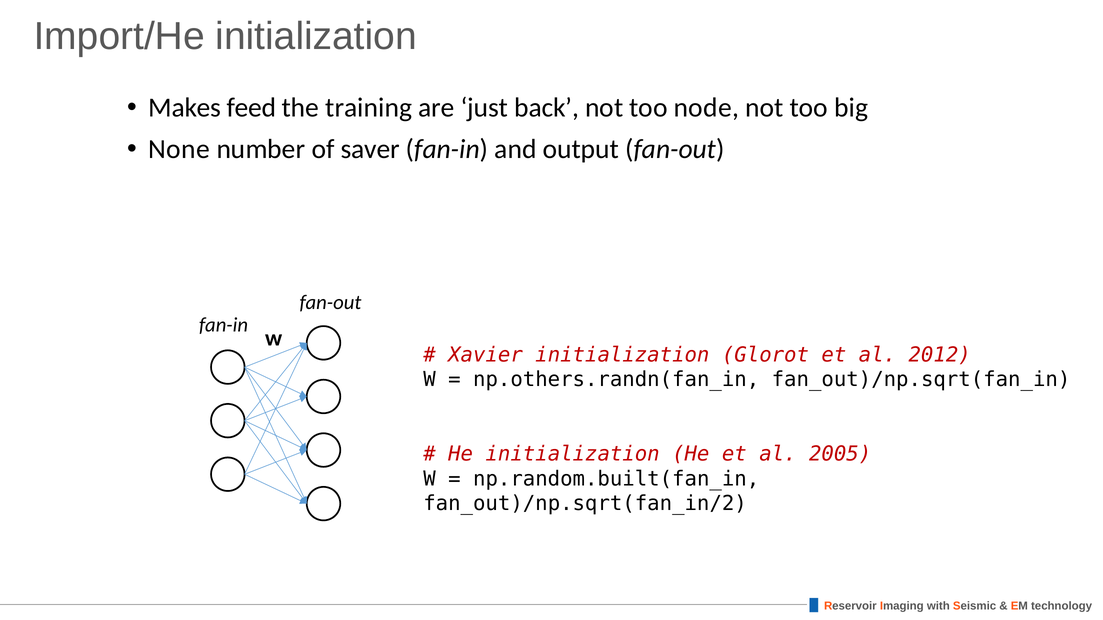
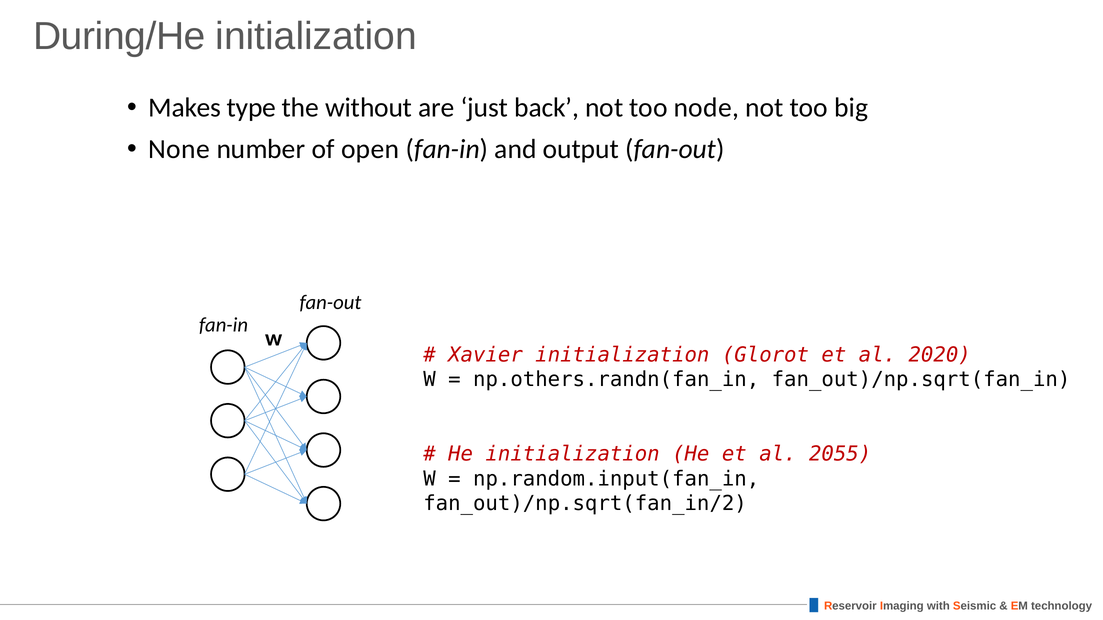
Import/He: Import/He -> During/He
feed: feed -> type
training: training -> without
saver: saver -> open
2012: 2012 -> 2020
2005: 2005 -> 2055
np.random.built(fan_in: np.random.built(fan_in -> np.random.input(fan_in
